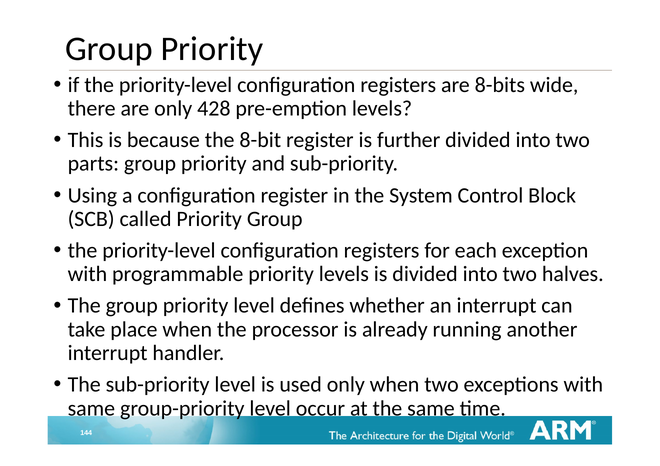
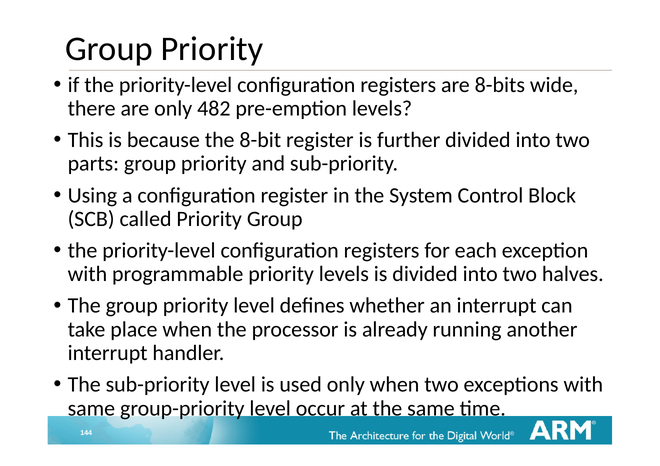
428: 428 -> 482
